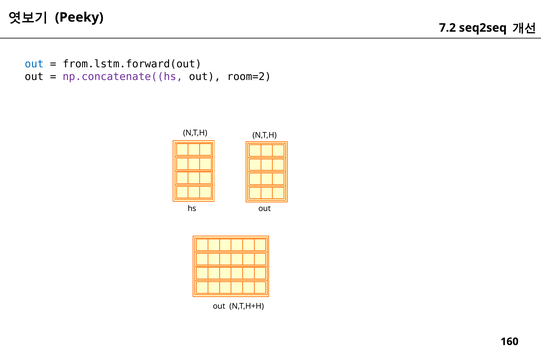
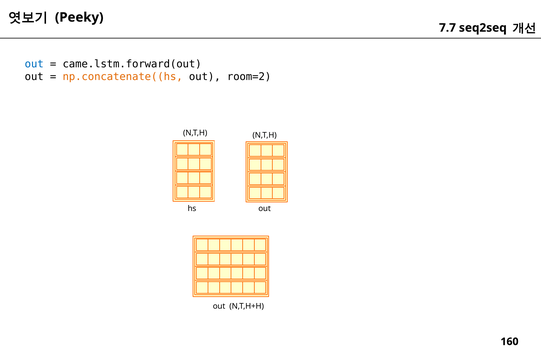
7.2: 7.2 -> 7.7
from.lstm.forward(out: from.lstm.forward(out -> came.lstm.forward(out
np.concatenate((hs colour: purple -> orange
